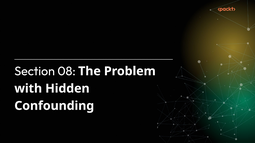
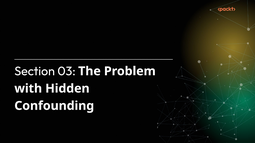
08: 08 -> 03
